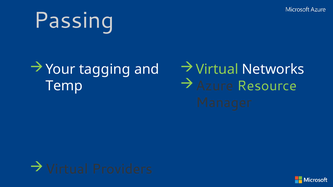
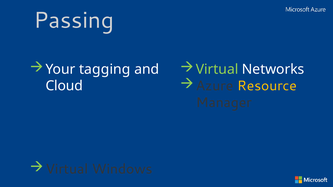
Resource colour: light green -> yellow
Temp: Temp -> Cloud
Providers: Providers -> Windows
